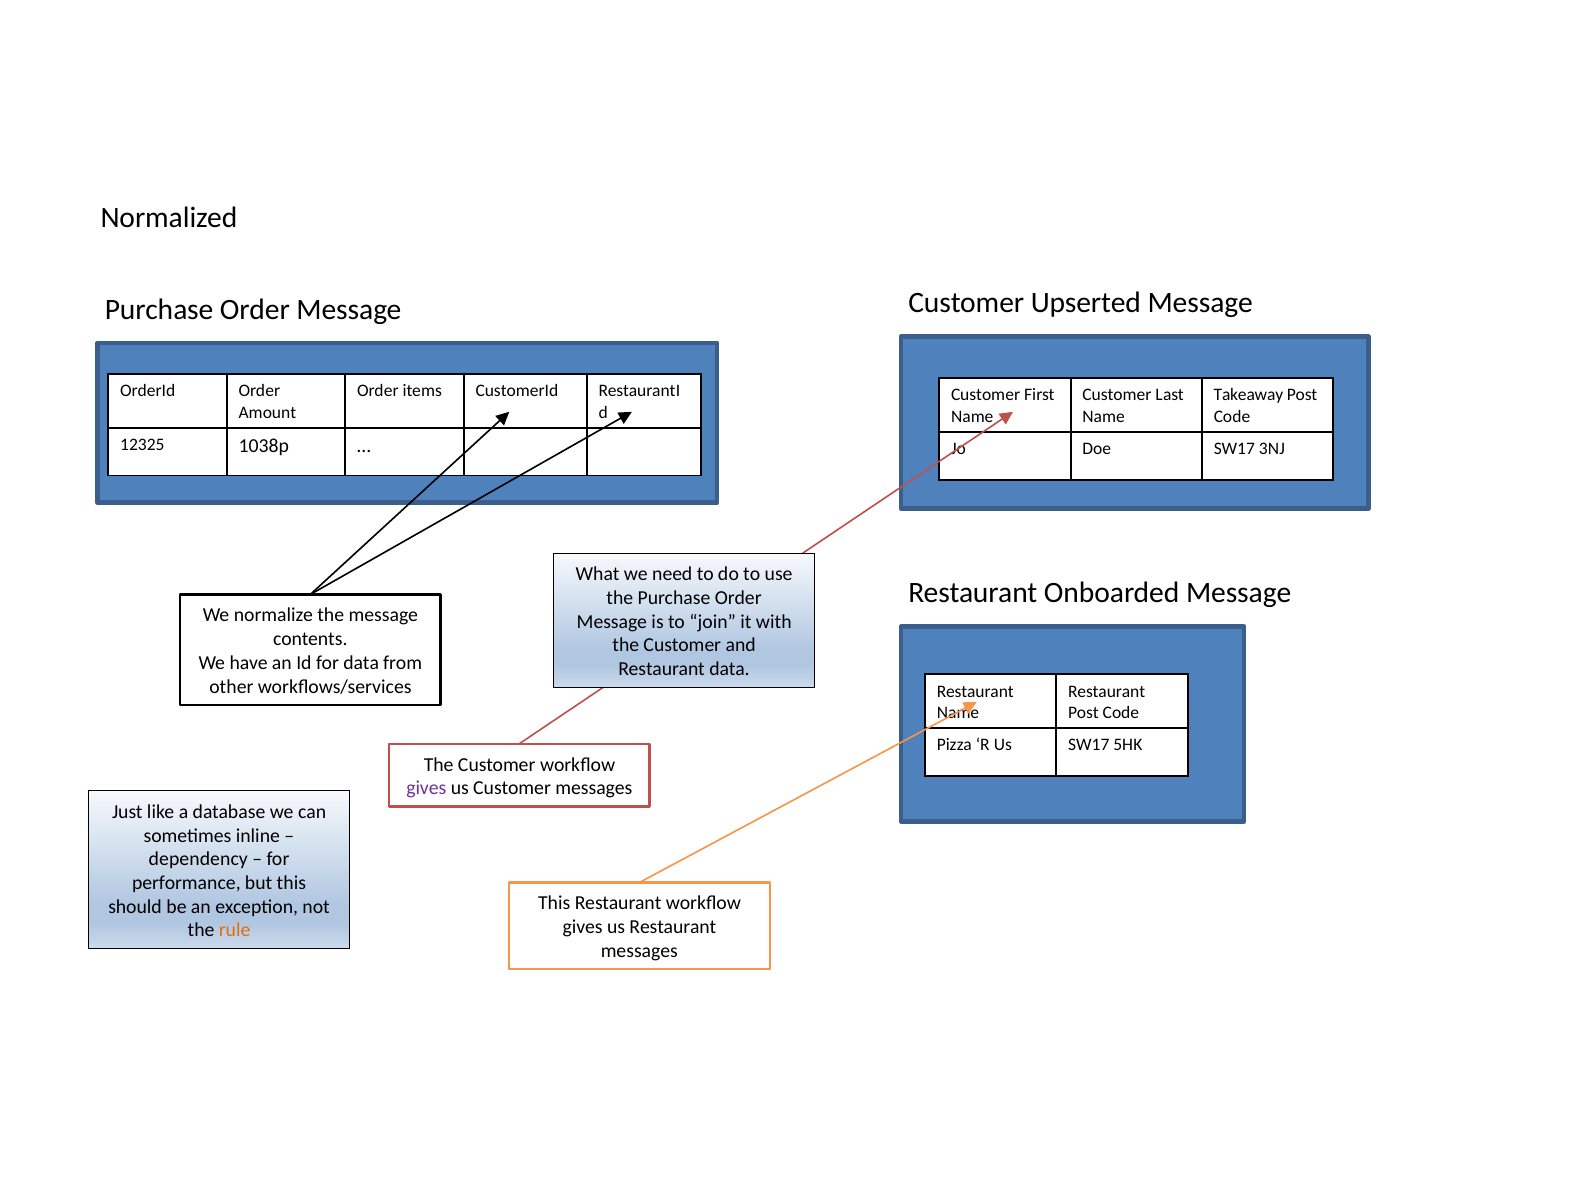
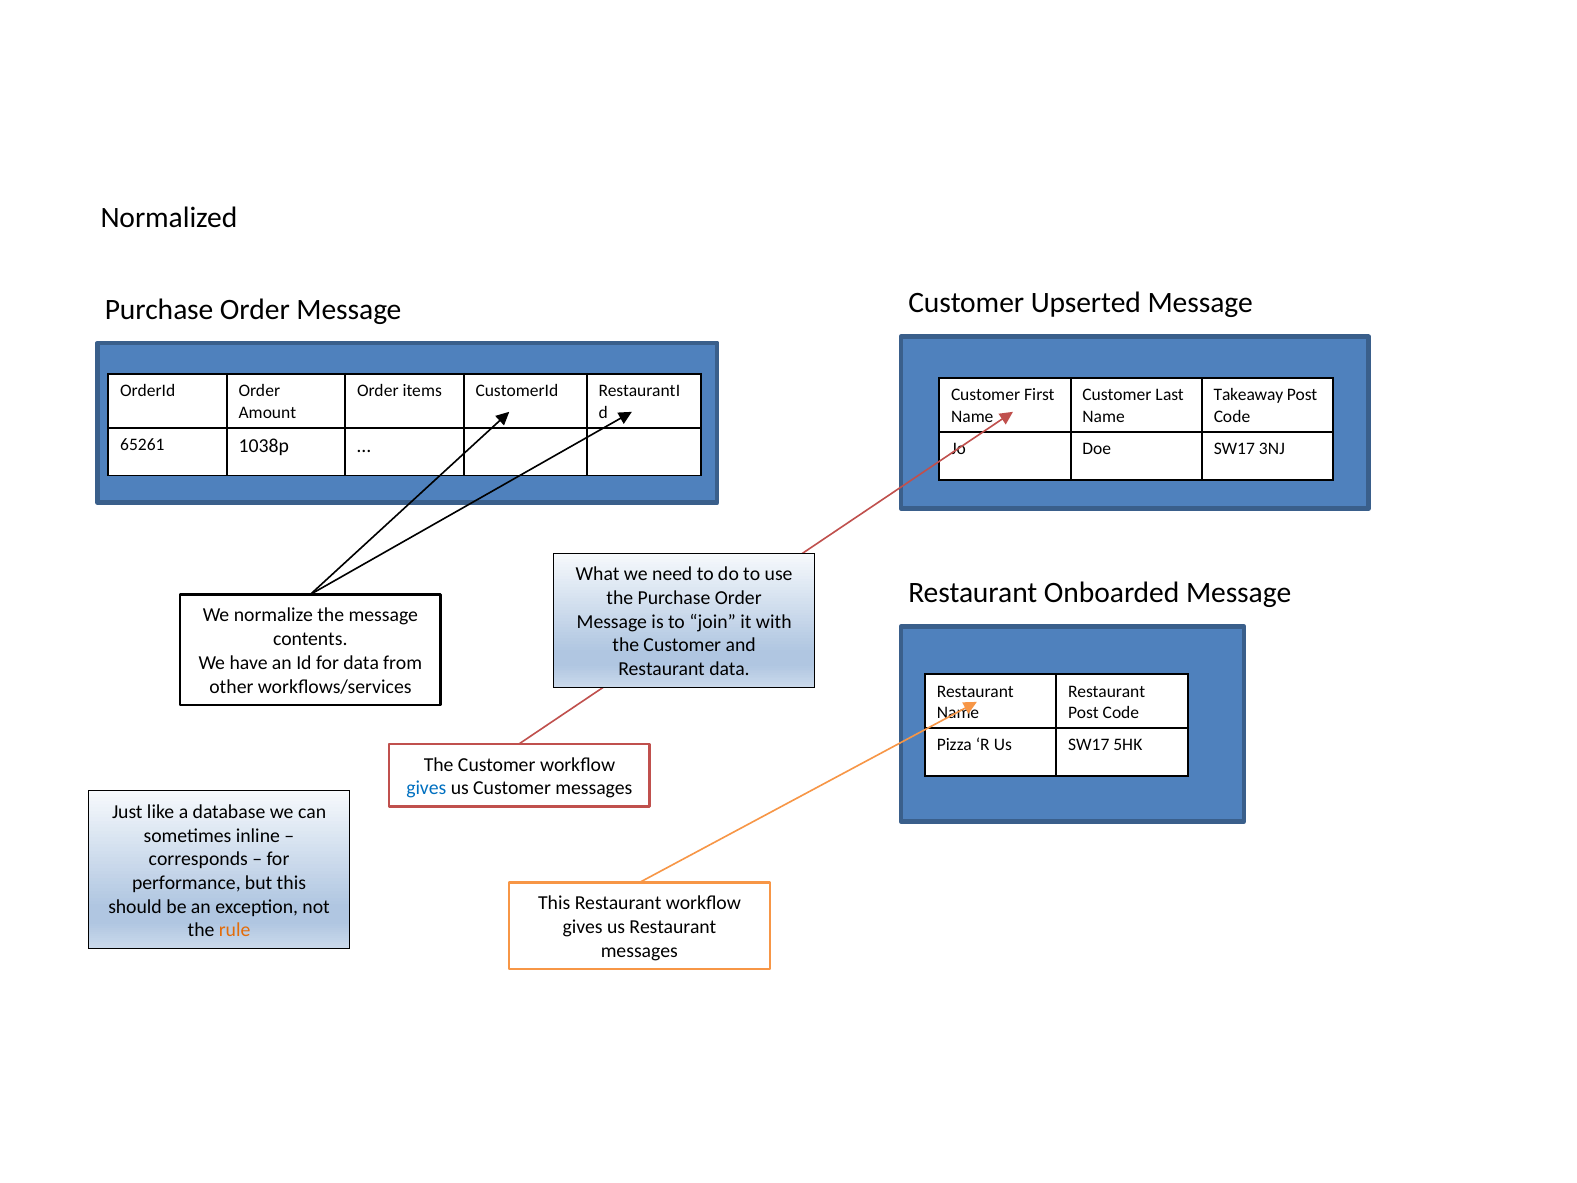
12325: 12325 -> 65261
gives at (426, 788) colour: purple -> blue
dependency: dependency -> corresponds
